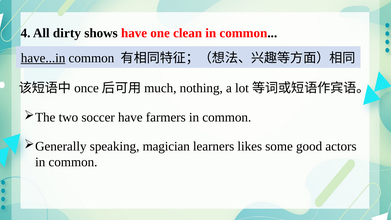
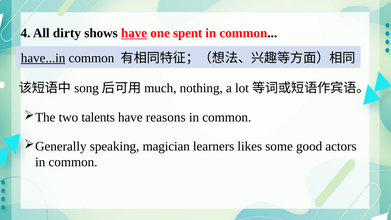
have at (134, 33) underline: none -> present
clean: clean -> spent
once: once -> song
soccer: soccer -> talents
farmers: farmers -> reasons
